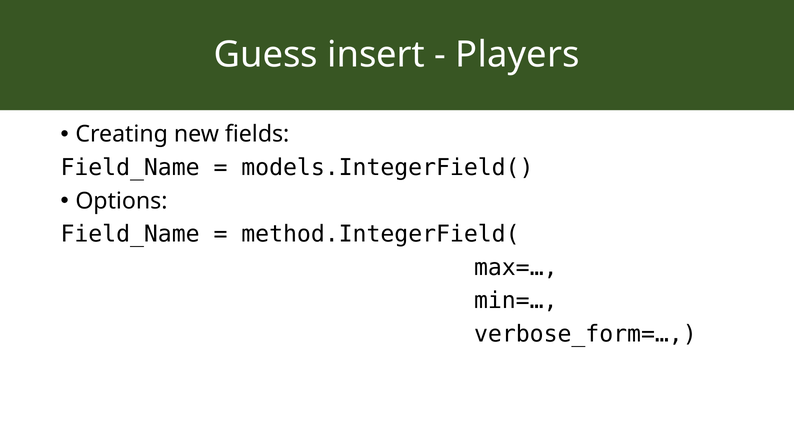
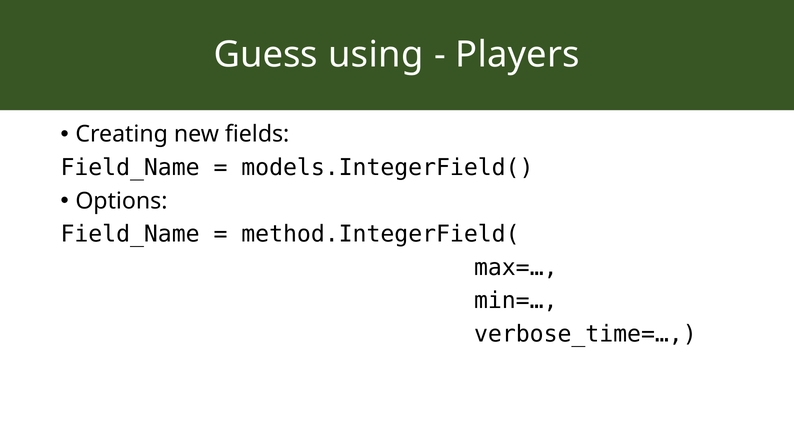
insert: insert -> using
verbose_form=…: verbose_form=… -> verbose_time=…
